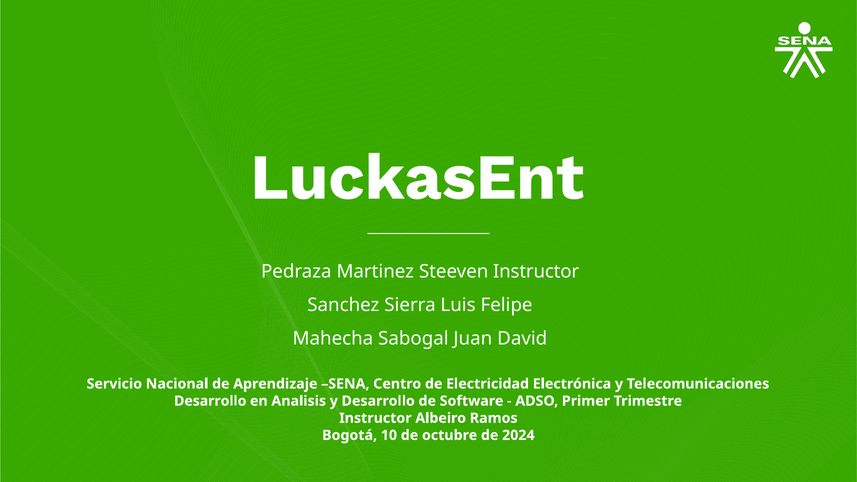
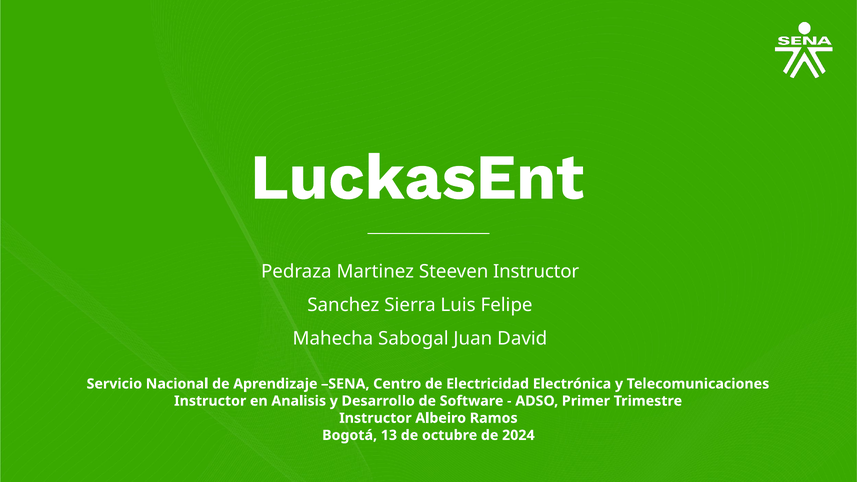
Desarrollo at (210, 401): Desarrollo -> Instructor
10: 10 -> 13
